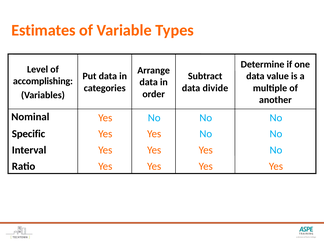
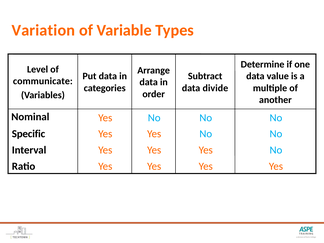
Estimates: Estimates -> Variation
accomplishing: accomplishing -> communicate
